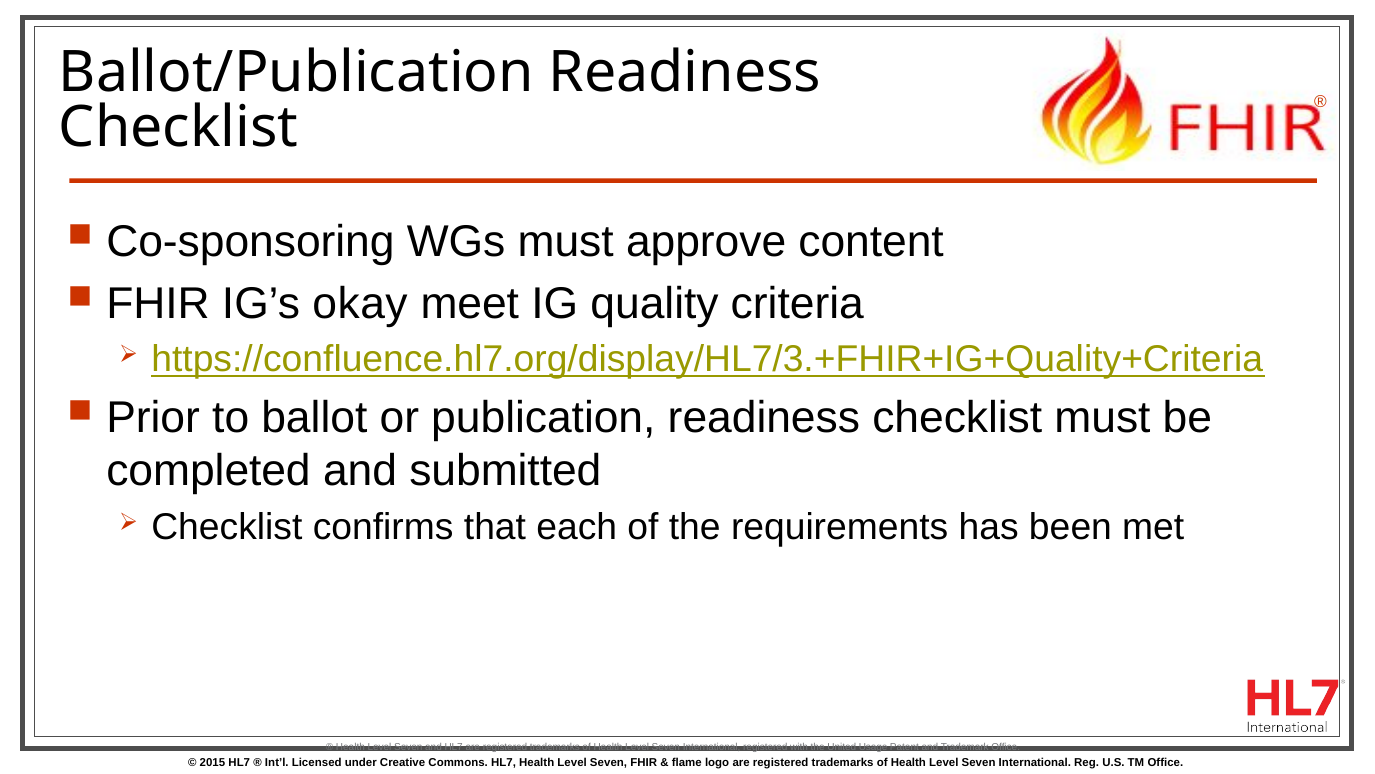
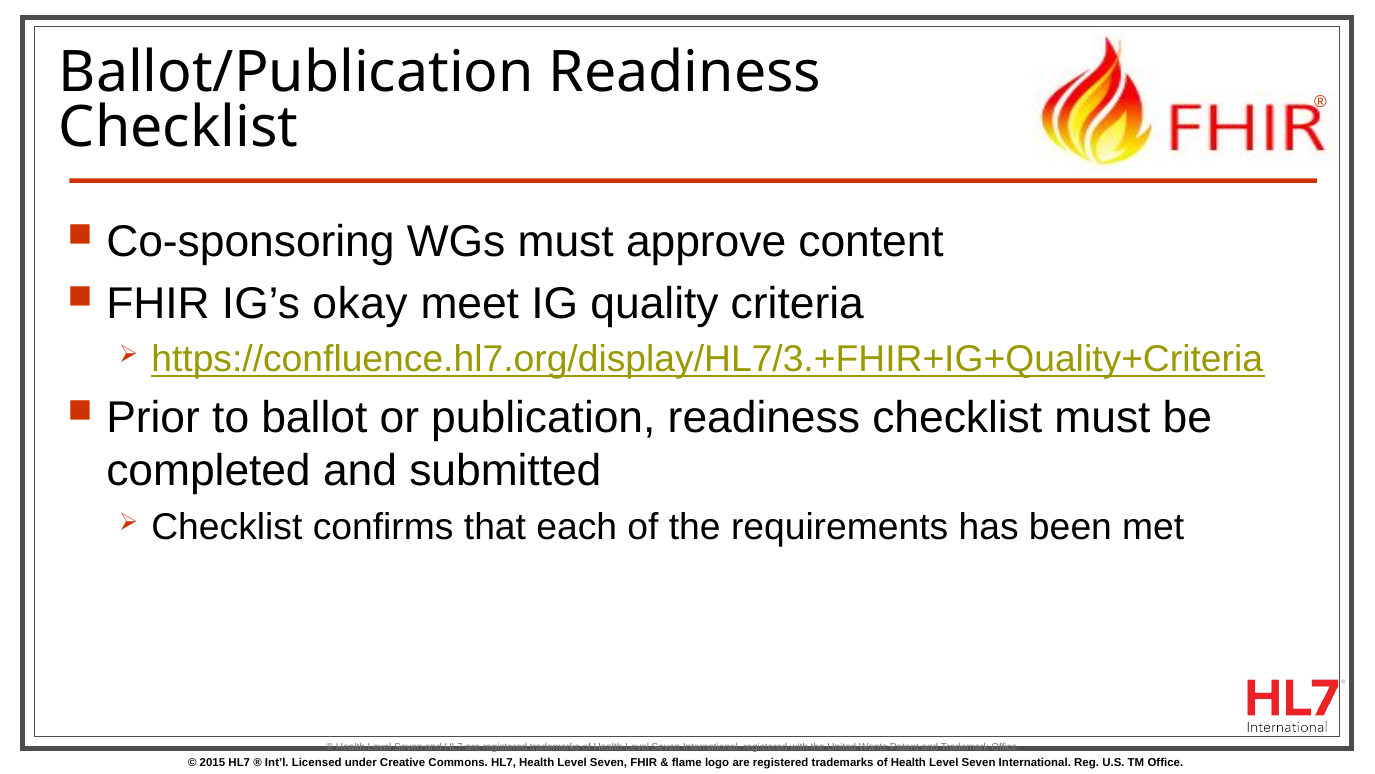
Usage: Usage -> Wants
